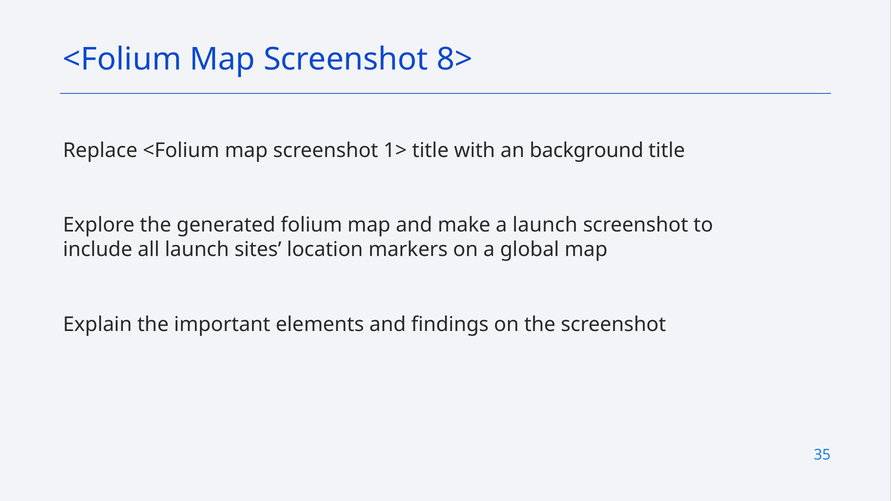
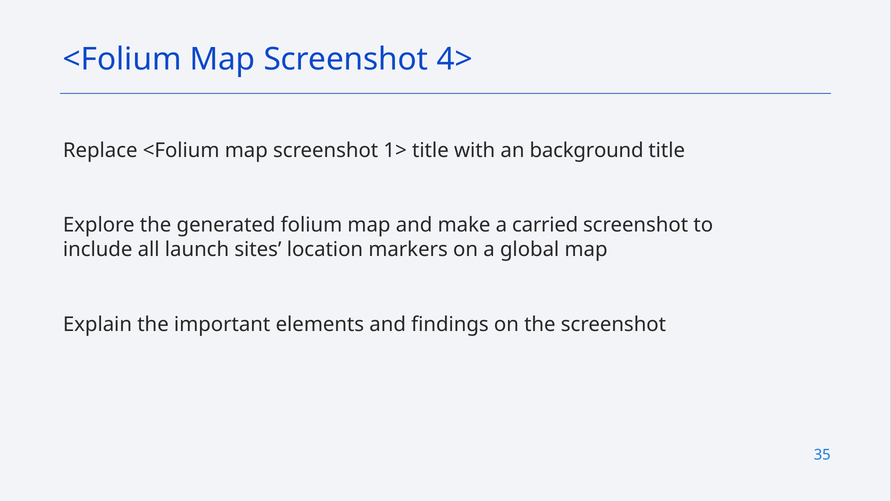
8>: 8> -> 4>
a launch: launch -> carried
